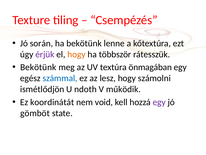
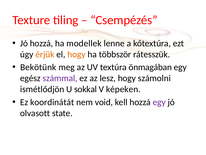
Jó során: során -> hozzá
ha bekötünk: bekötünk -> modellek
érjük colour: purple -> orange
számmal colour: blue -> purple
ndoth: ndoth -> sokkal
működik: működik -> képeken
gömböt: gömböt -> olvasott
